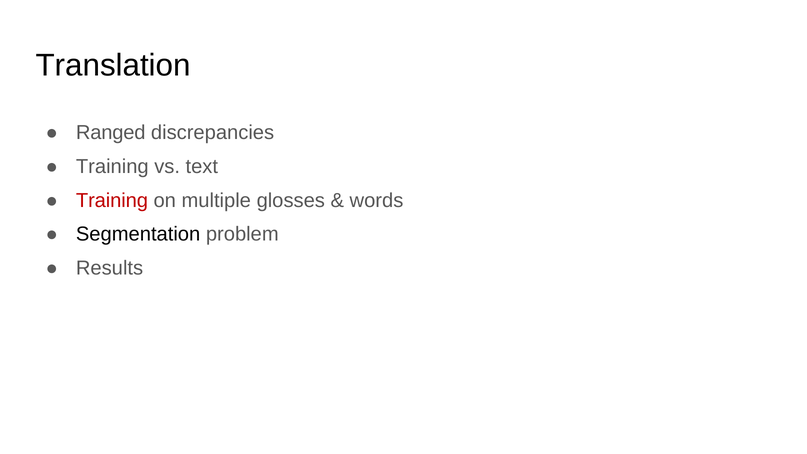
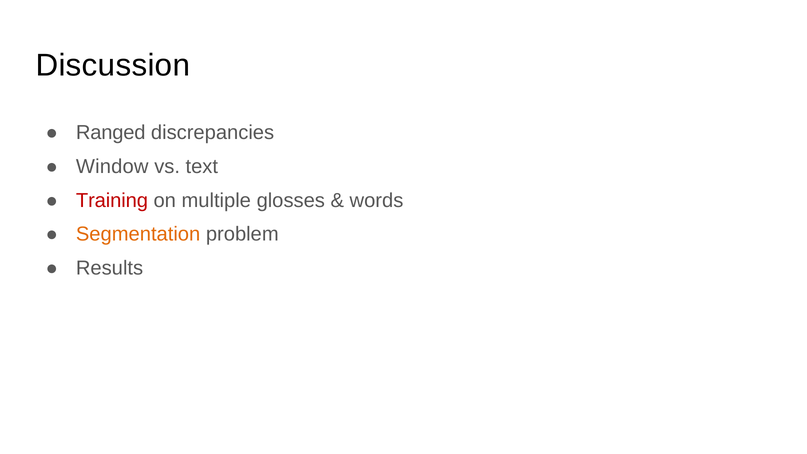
Translation: Translation -> Discussion
Training at (112, 167): Training -> Window
Segmentation colour: black -> orange
